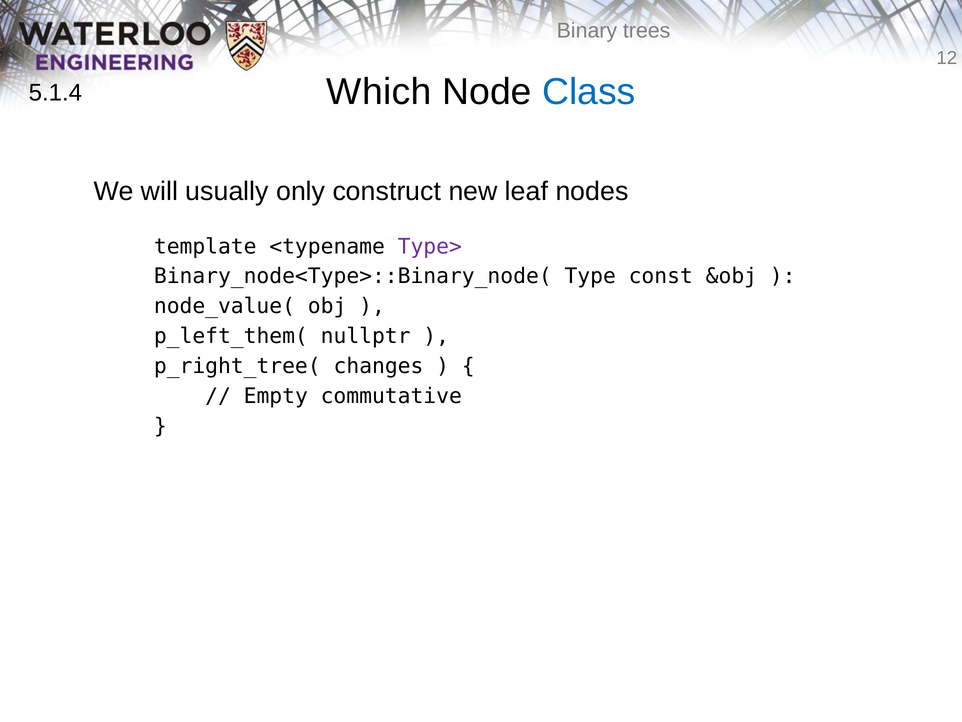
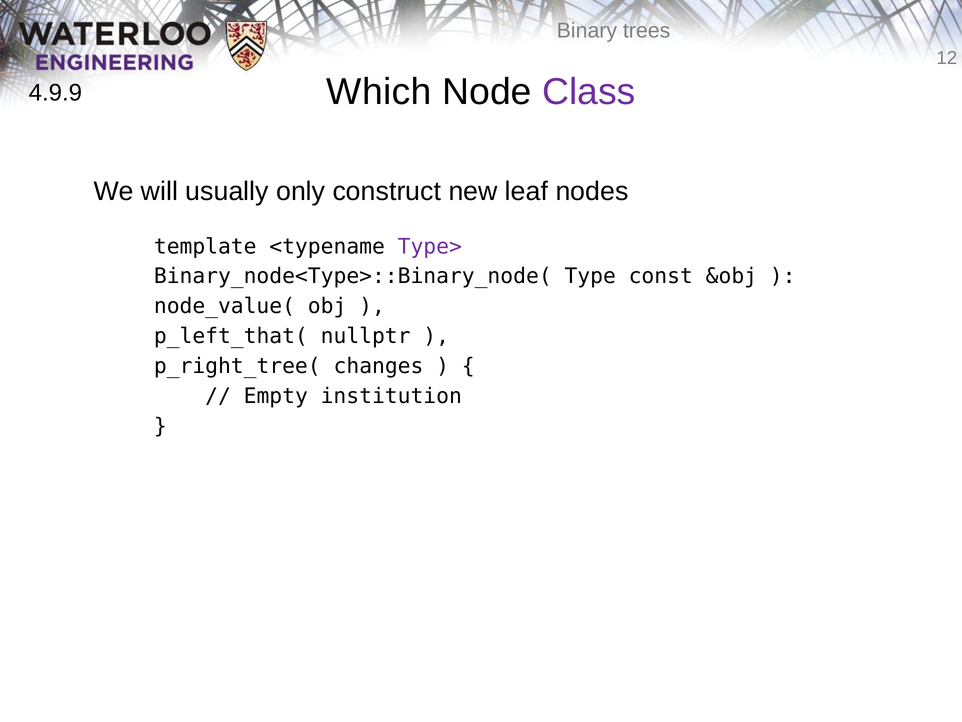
Class colour: blue -> purple
5.1.4: 5.1.4 -> 4.9.9
p_left_them(: p_left_them( -> p_left_that(
commutative: commutative -> institution
